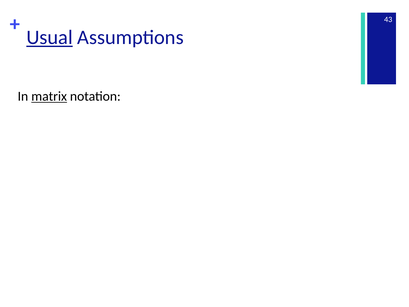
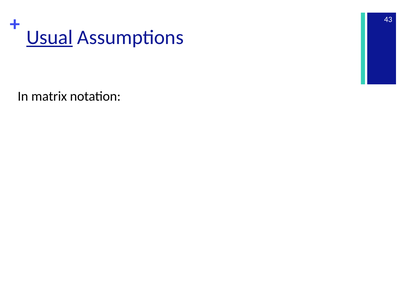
matrix underline: present -> none
